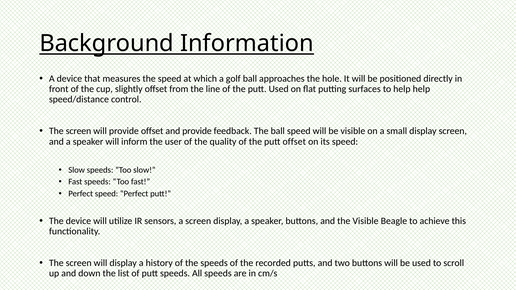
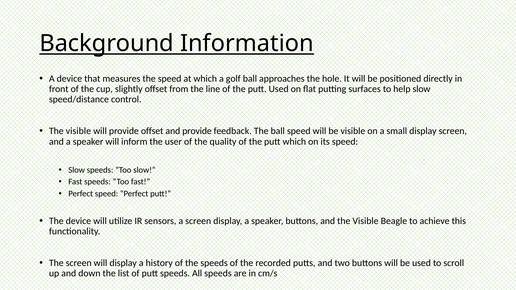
help help: help -> slow
screen at (78, 131): screen -> visible
putt offset: offset -> which
